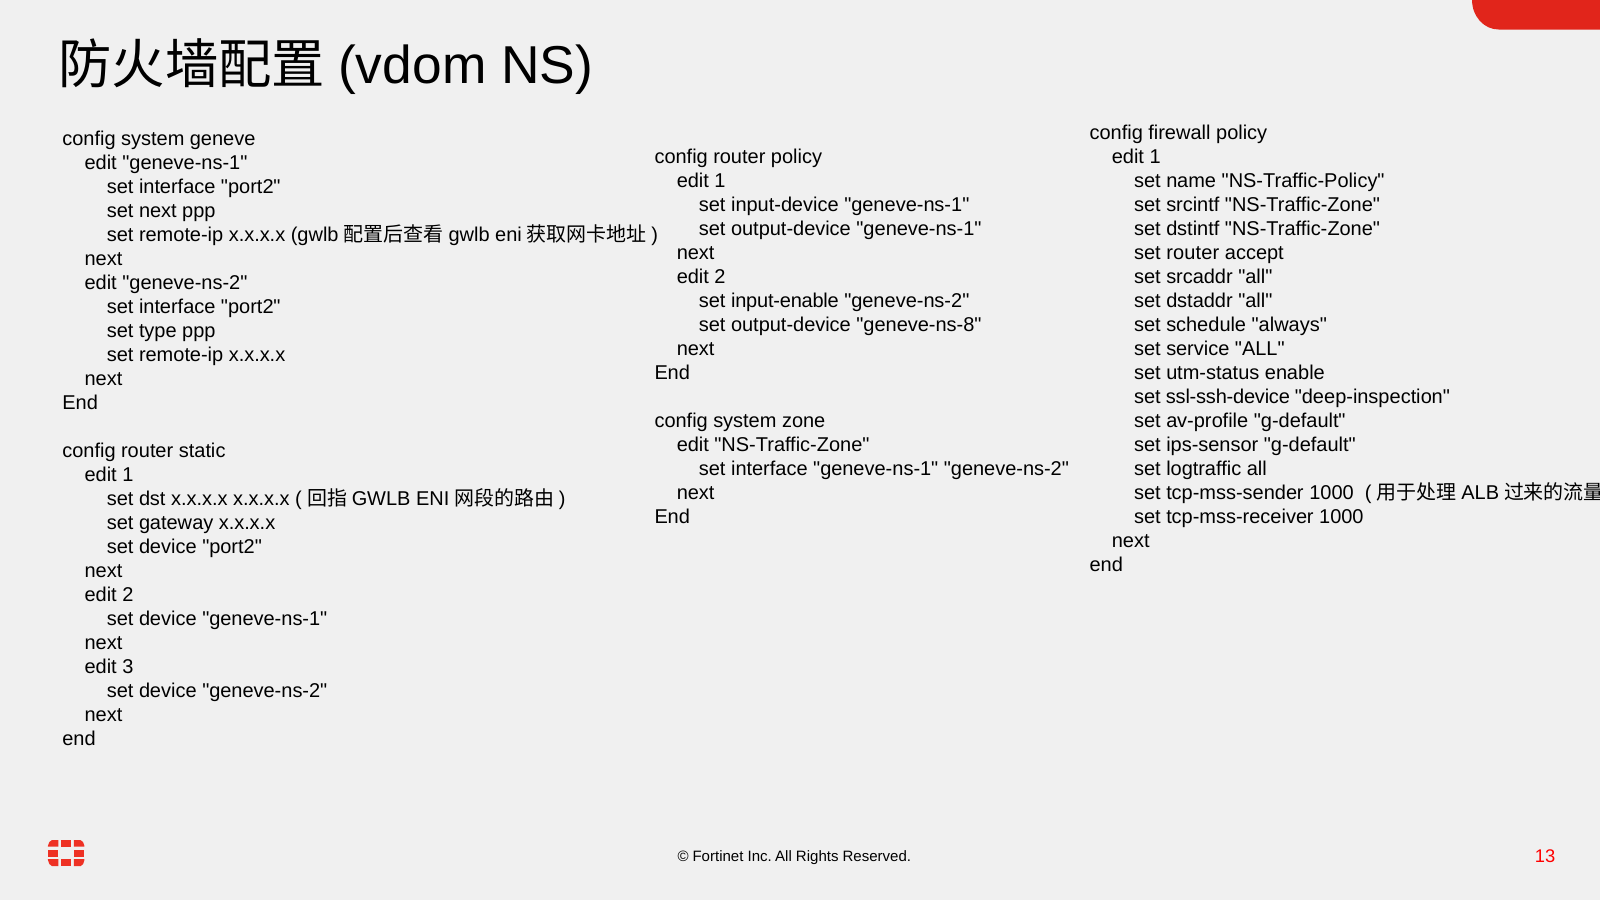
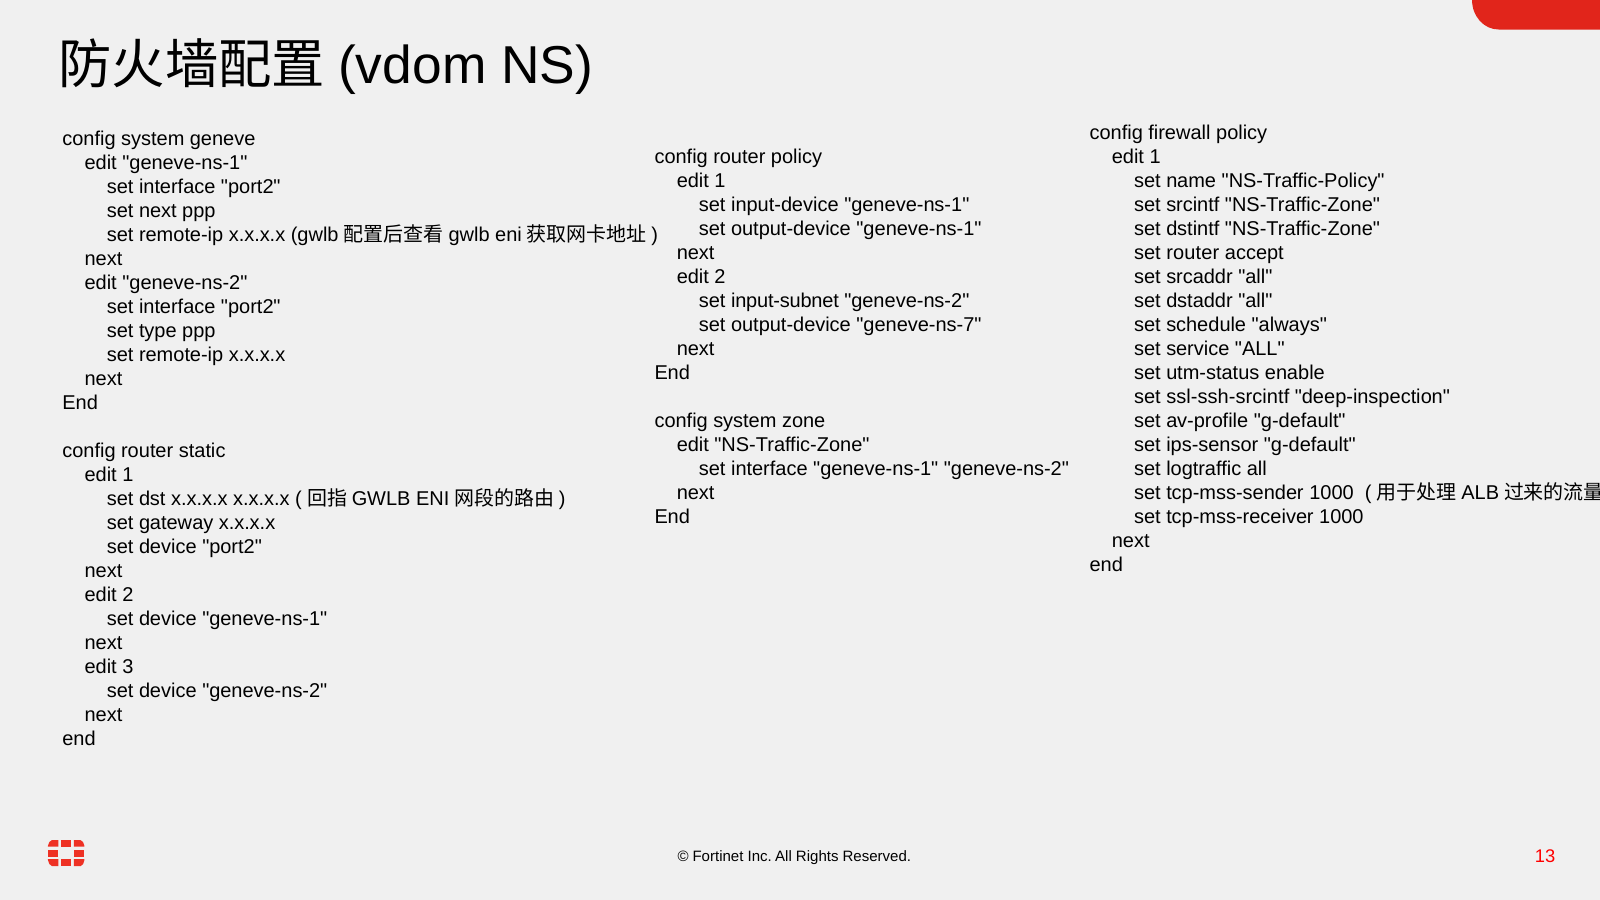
input-enable: input-enable -> input-subnet
geneve-ns-8: geneve-ns-8 -> geneve-ns-7
ssl-ssh-device: ssl-ssh-device -> ssl-ssh-srcintf
